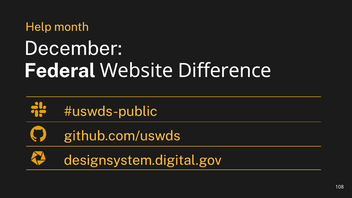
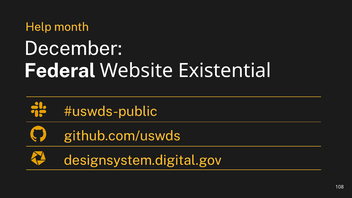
Difference: Difference -> Existential
